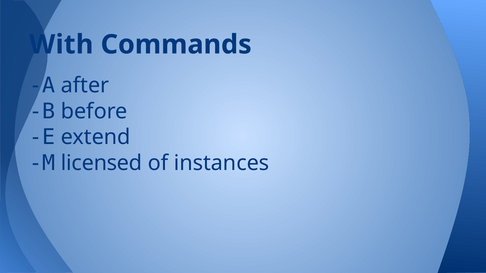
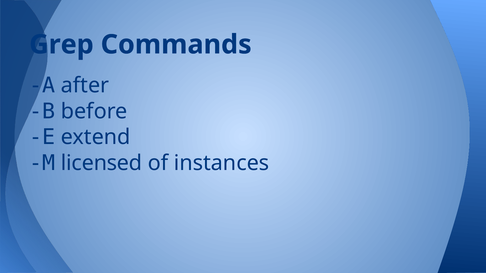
With: With -> Grep
